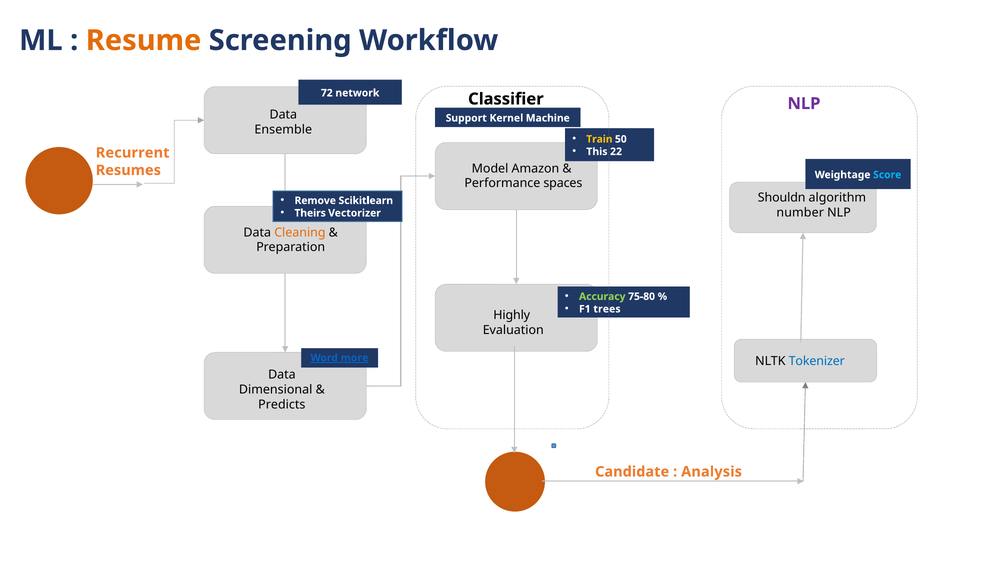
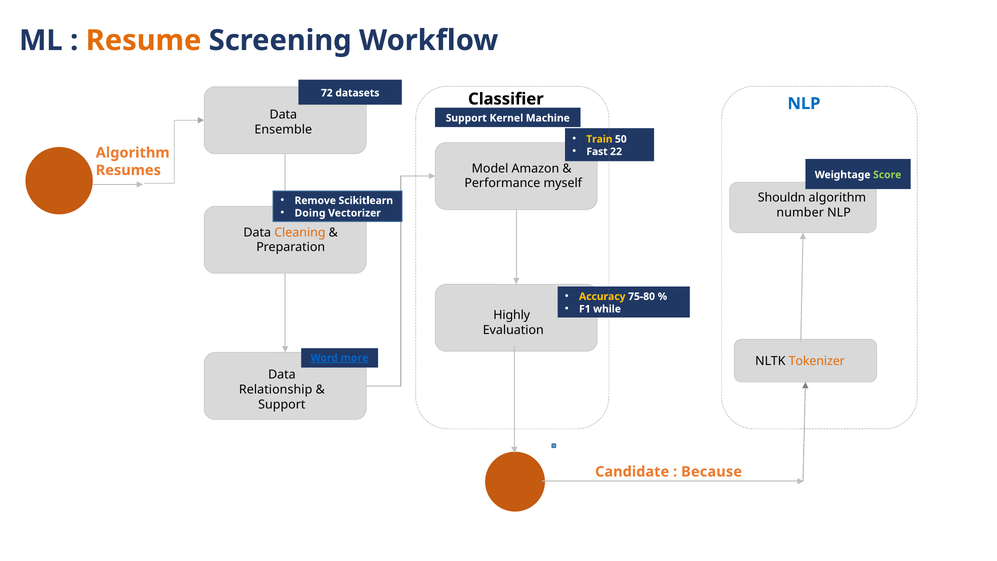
network: network -> datasets
NLP at (804, 104) colour: purple -> blue
This: This -> Fast
Recurrent at (133, 153): Recurrent -> Algorithm
Score colour: light blue -> light green
spaces: spaces -> myself
Theirs: Theirs -> Doing
Accuracy colour: light green -> yellow
trees: trees -> while
Tokenizer colour: blue -> orange
Dimensional: Dimensional -> Relationship
Predicts at (282, 404): Predicts -> Support
Analysis: Analysis -> Because
